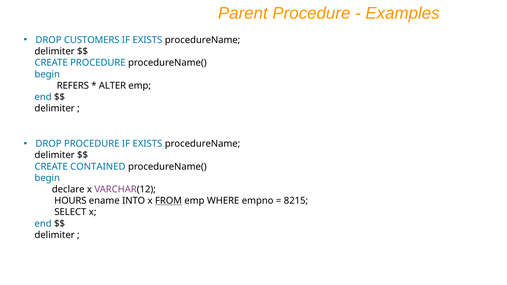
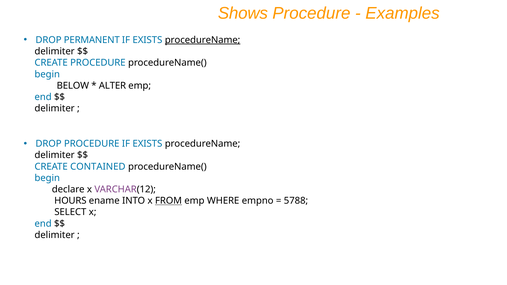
Parent: Parent -> Shows
CUSTOMERS: CUSTOMERS -> PERMANENT
procedureName at (203, 40) underline: none -> present
REFERS: REFERS -> BELOW
8215: 8215 -> 5788
